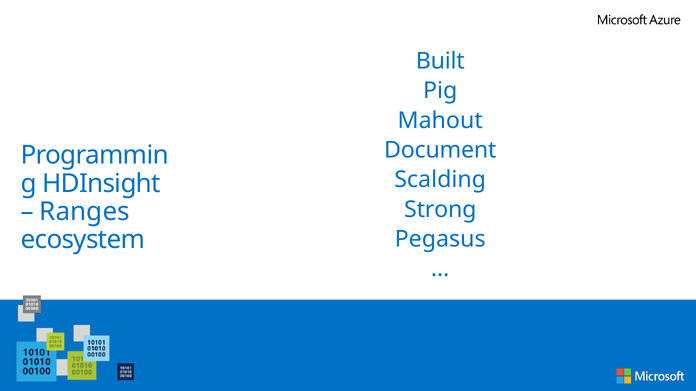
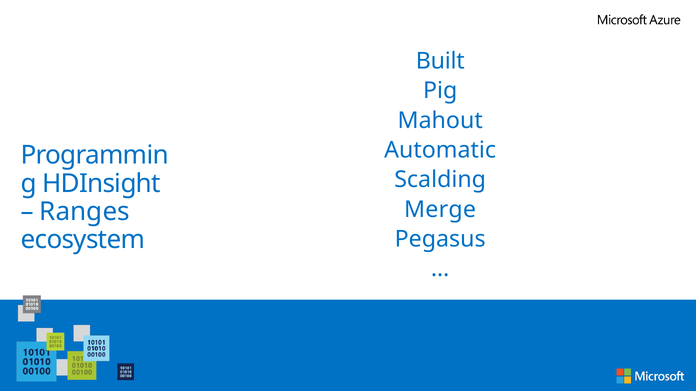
Document: Document -> Automatic
Strong: Strong -> Merge
